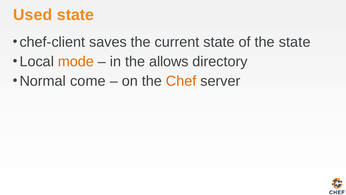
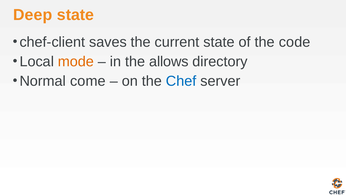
Used: Used -> Deep
the state: state -> code
Chef colour: orange -> blue
